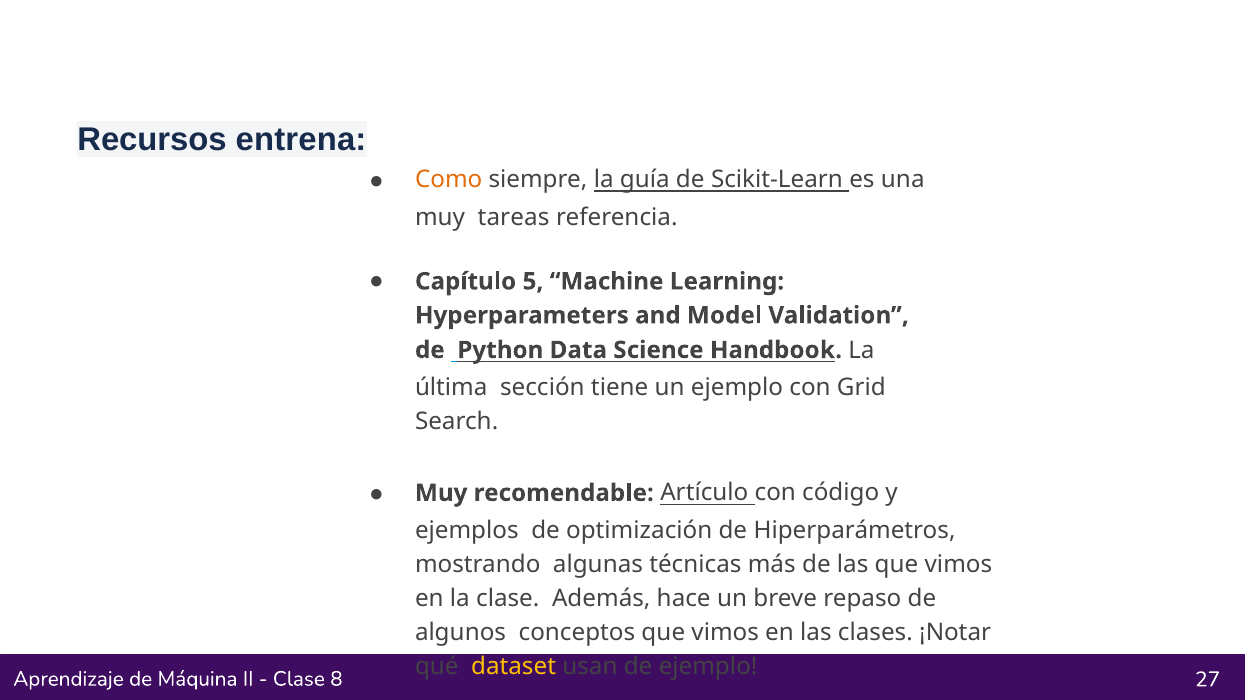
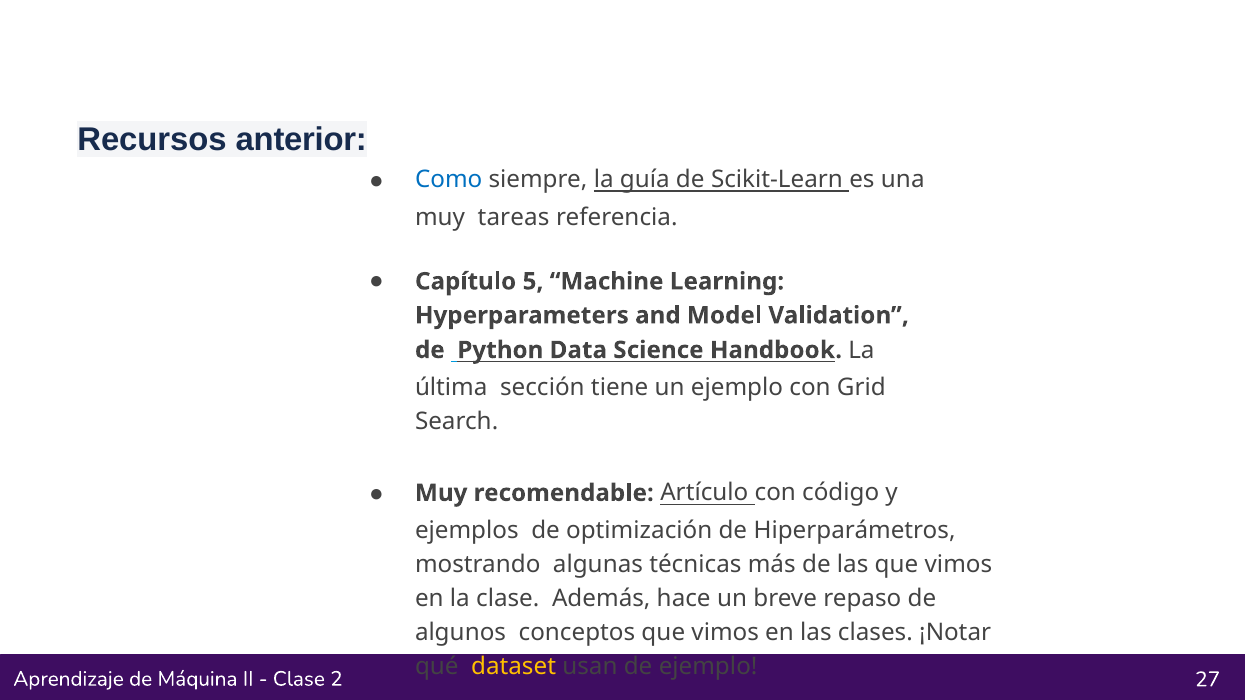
entrena: entrena -> anterior
Como colour: orange -> blue
8: 8 -> 2
